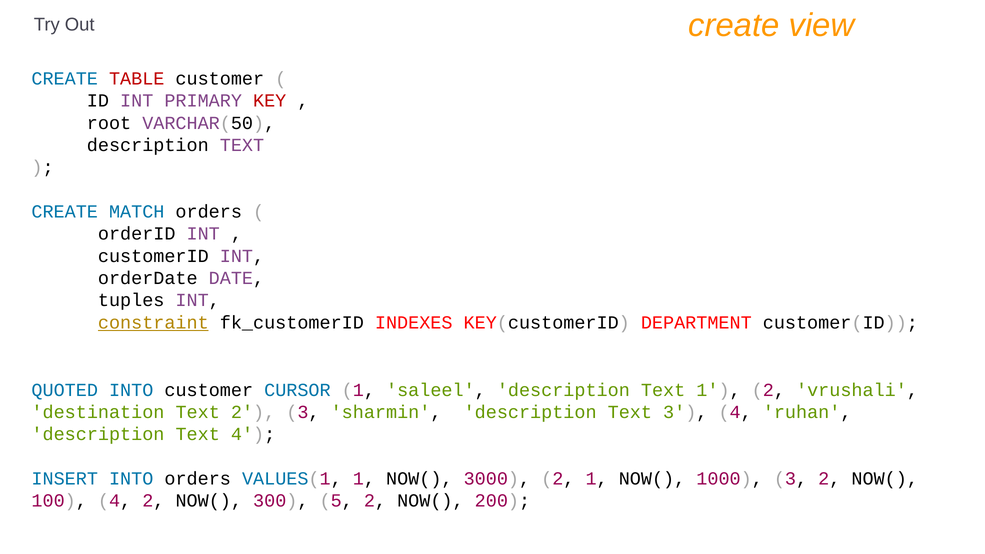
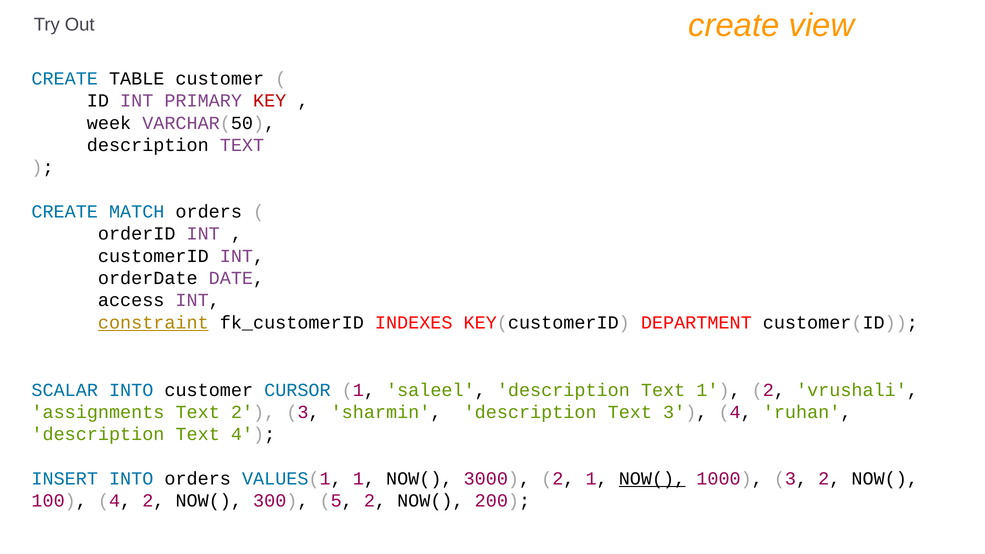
TABLE colour: red -> black
root: root -> week
tuples: tuples -> access
QUOTED: QUOTED -> SCALAR
destination: destination -> assignments
NOW( at (652, 479) underline: none -> present
